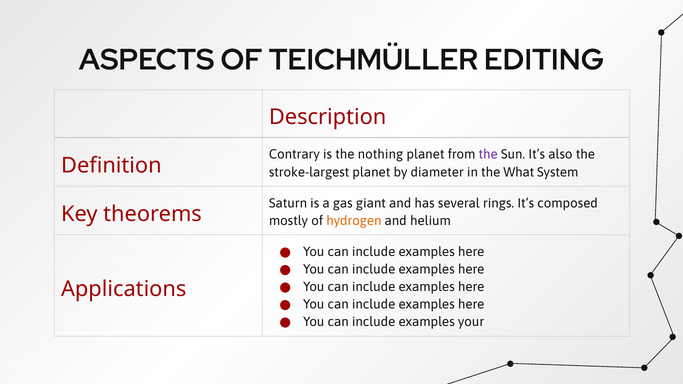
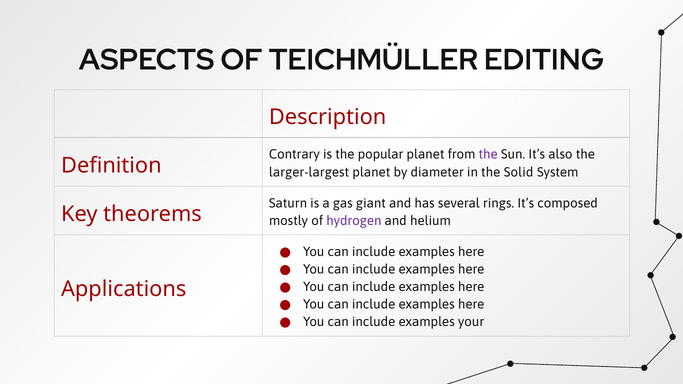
nothing: nothing -> popular
stroke-largest: stroke-largest -> larger-largest
What: What -> Solid
hydrogen colour: orange -> purple
